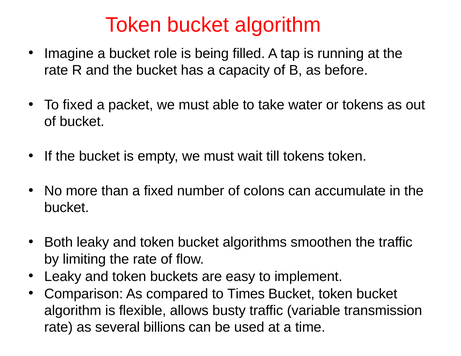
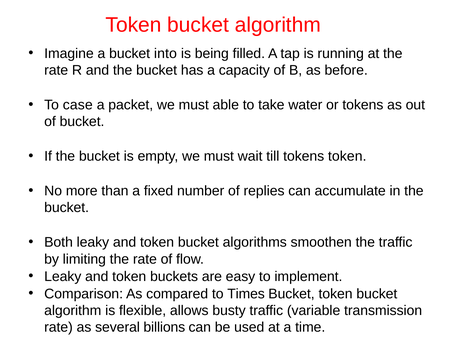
role: role -> into
To fixed: fixed -> case
colons: colons -> replies
